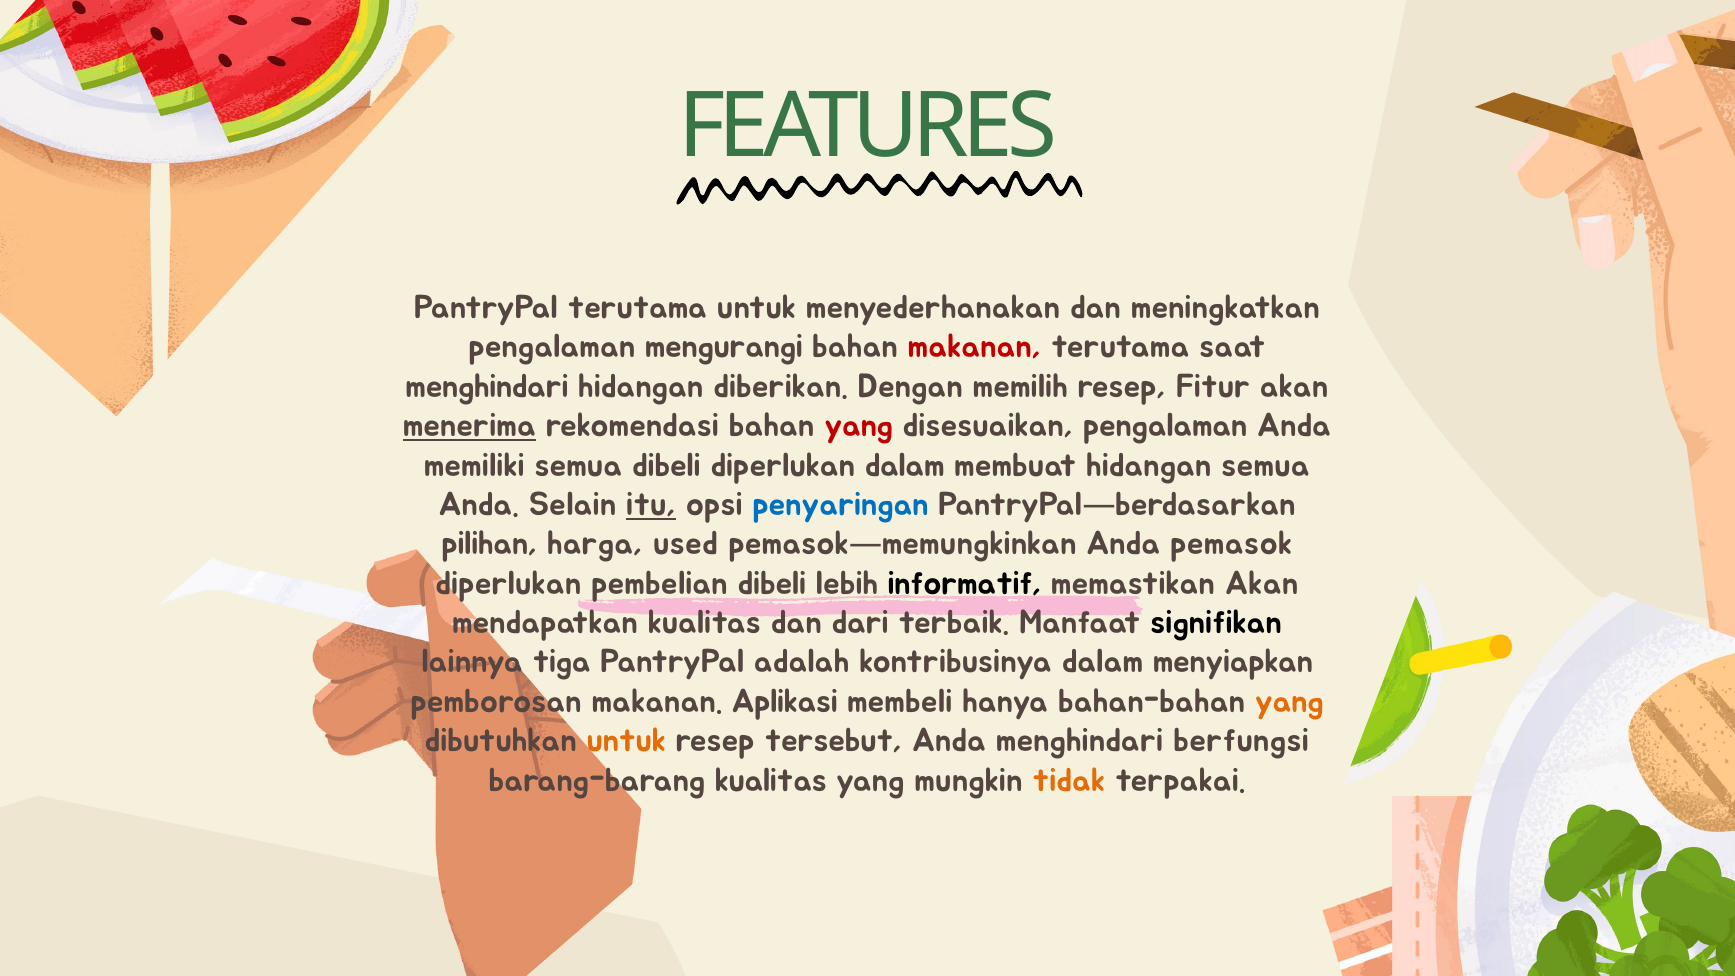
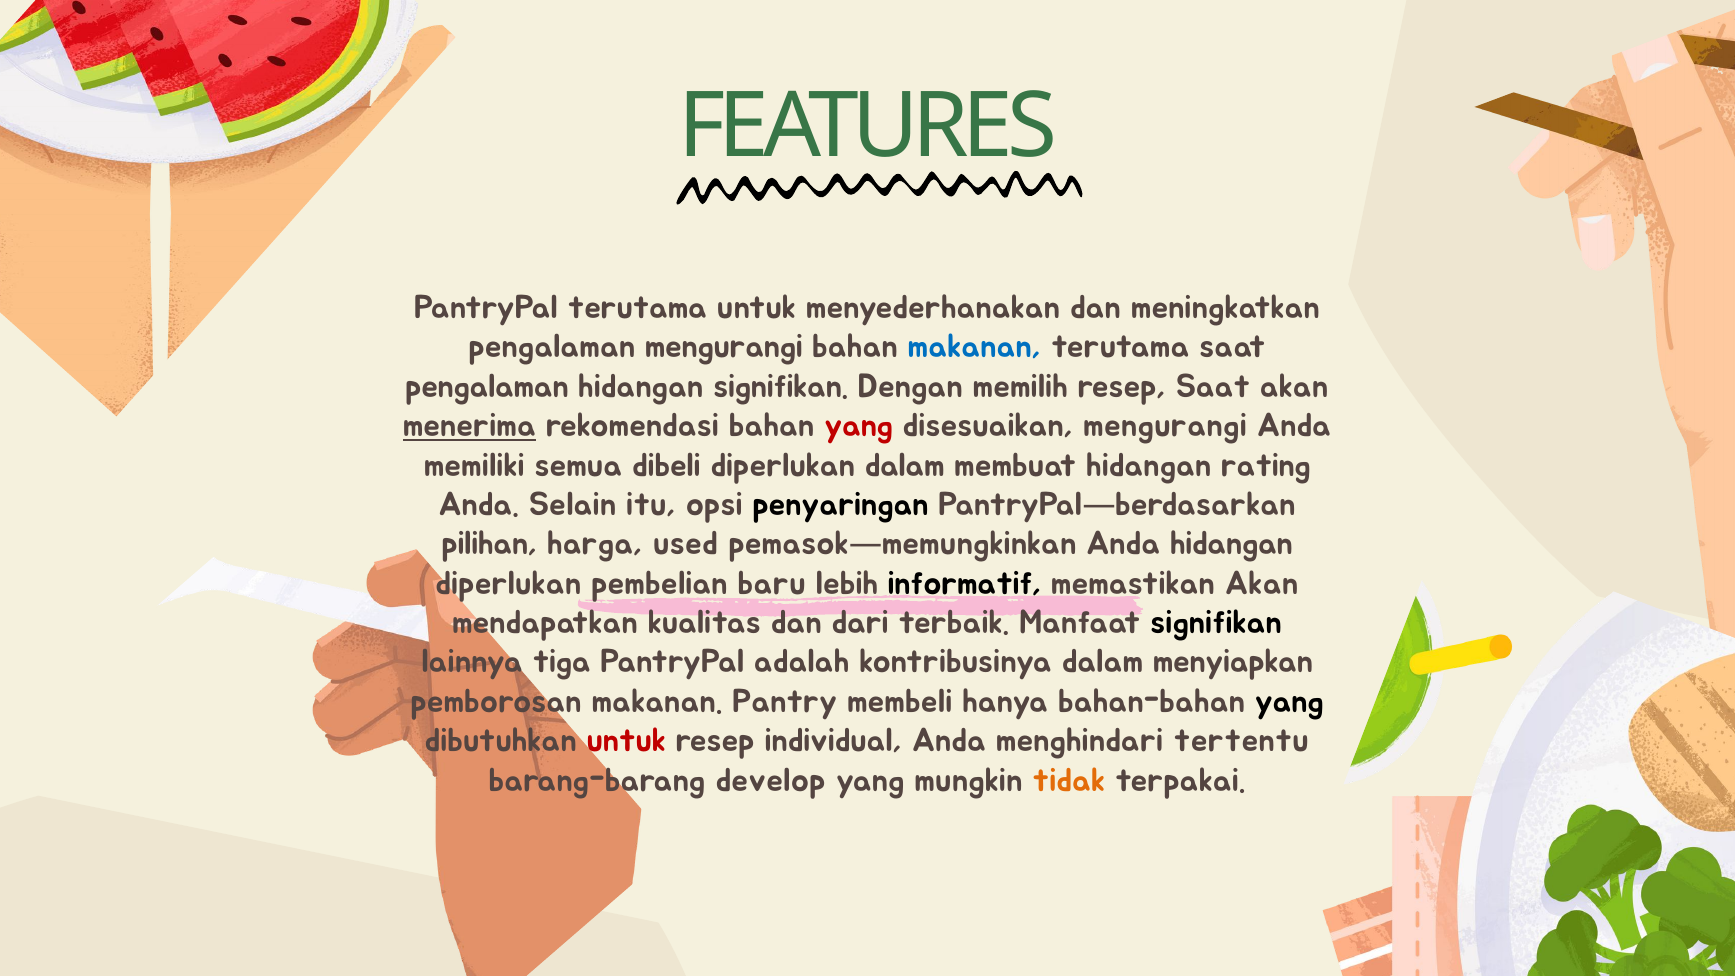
makanan at (975, 347) colour: red -> blue
menghindari at (487, 386): menghindari -> pengalaman
hidangan diberikan: diberikan -> signifikan
resep Fitur: Fitur -> Saat
disesuaikan pengalaman: pengalaman -> mengurangi
hidangan semua: semua -> rating
itu underline: present -> none
penyaringan colour: blue -> black
Anda pemasok: pemasok -> hidangan
pembelian dibeli: dibeli -> baru
Aplikasi: Aplikasi -> Pantry
yang at (1289, 701) colour: orange -> black
untuk at (626, 741) colour: orange -> red
tersebut: tersebut -> individual
berfungsi: berfungsi -> tertentu
barang-barang kualitas: kualitas -> develop
